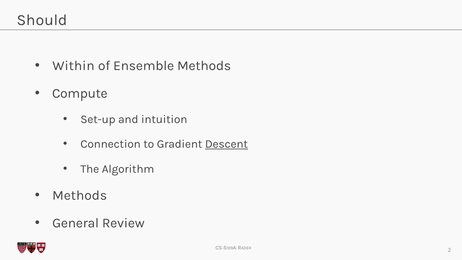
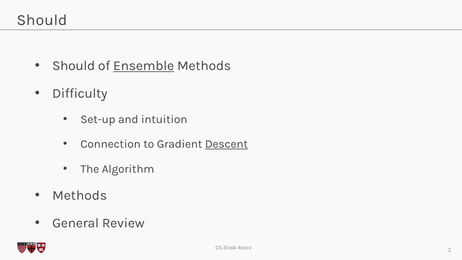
Within at (74, 66): Within -> Should
Ensemble underline: none -> present
Compute: Compute -> Difficulty
